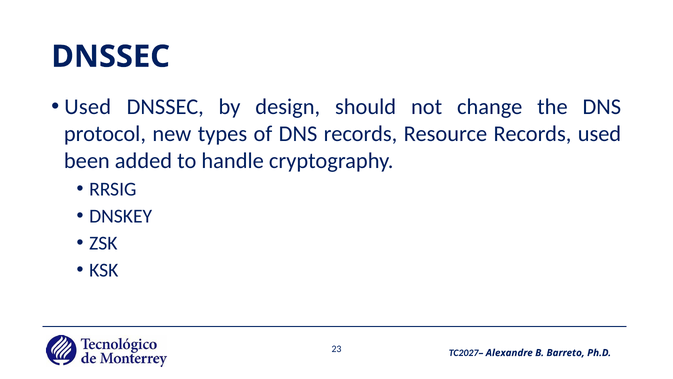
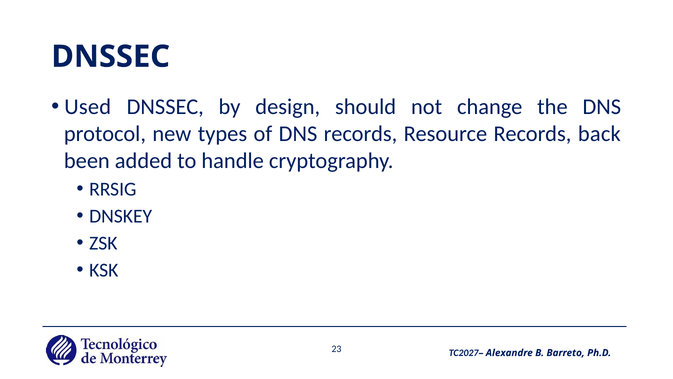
Records used: used -> back
